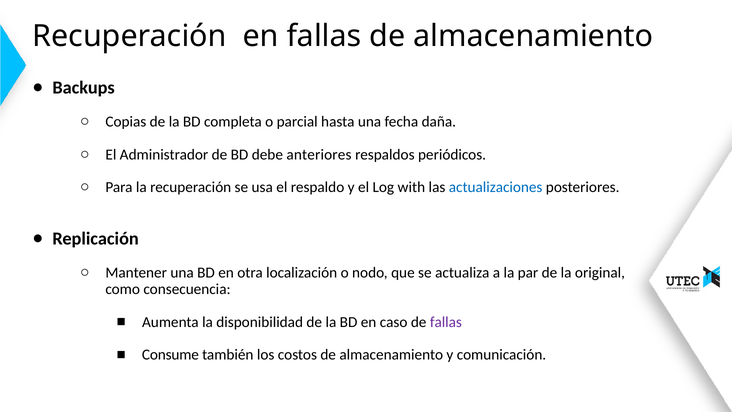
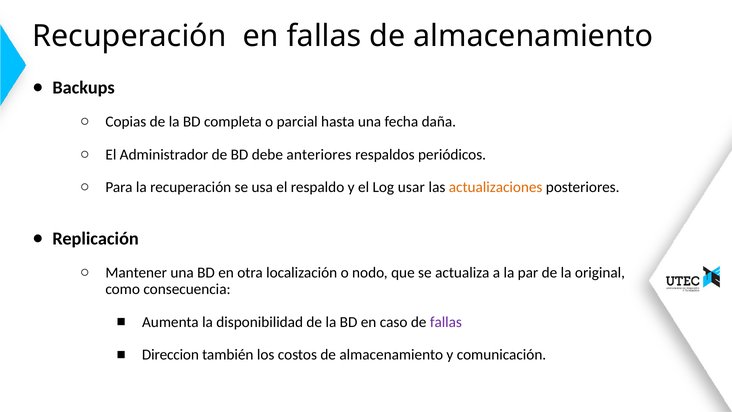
with: with -> usar
actualizaciones colour: blue -> orange
Consume: Consume -> Direccion
